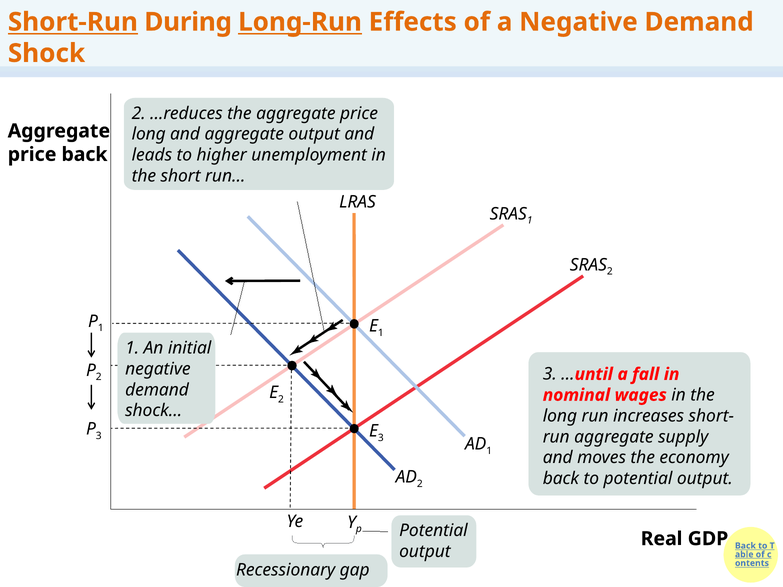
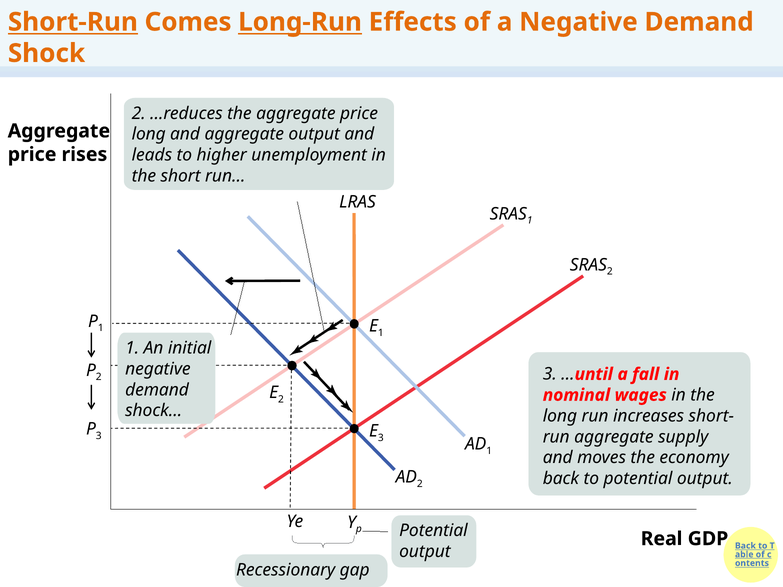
During: During -> Comes
price back: back -> rises
